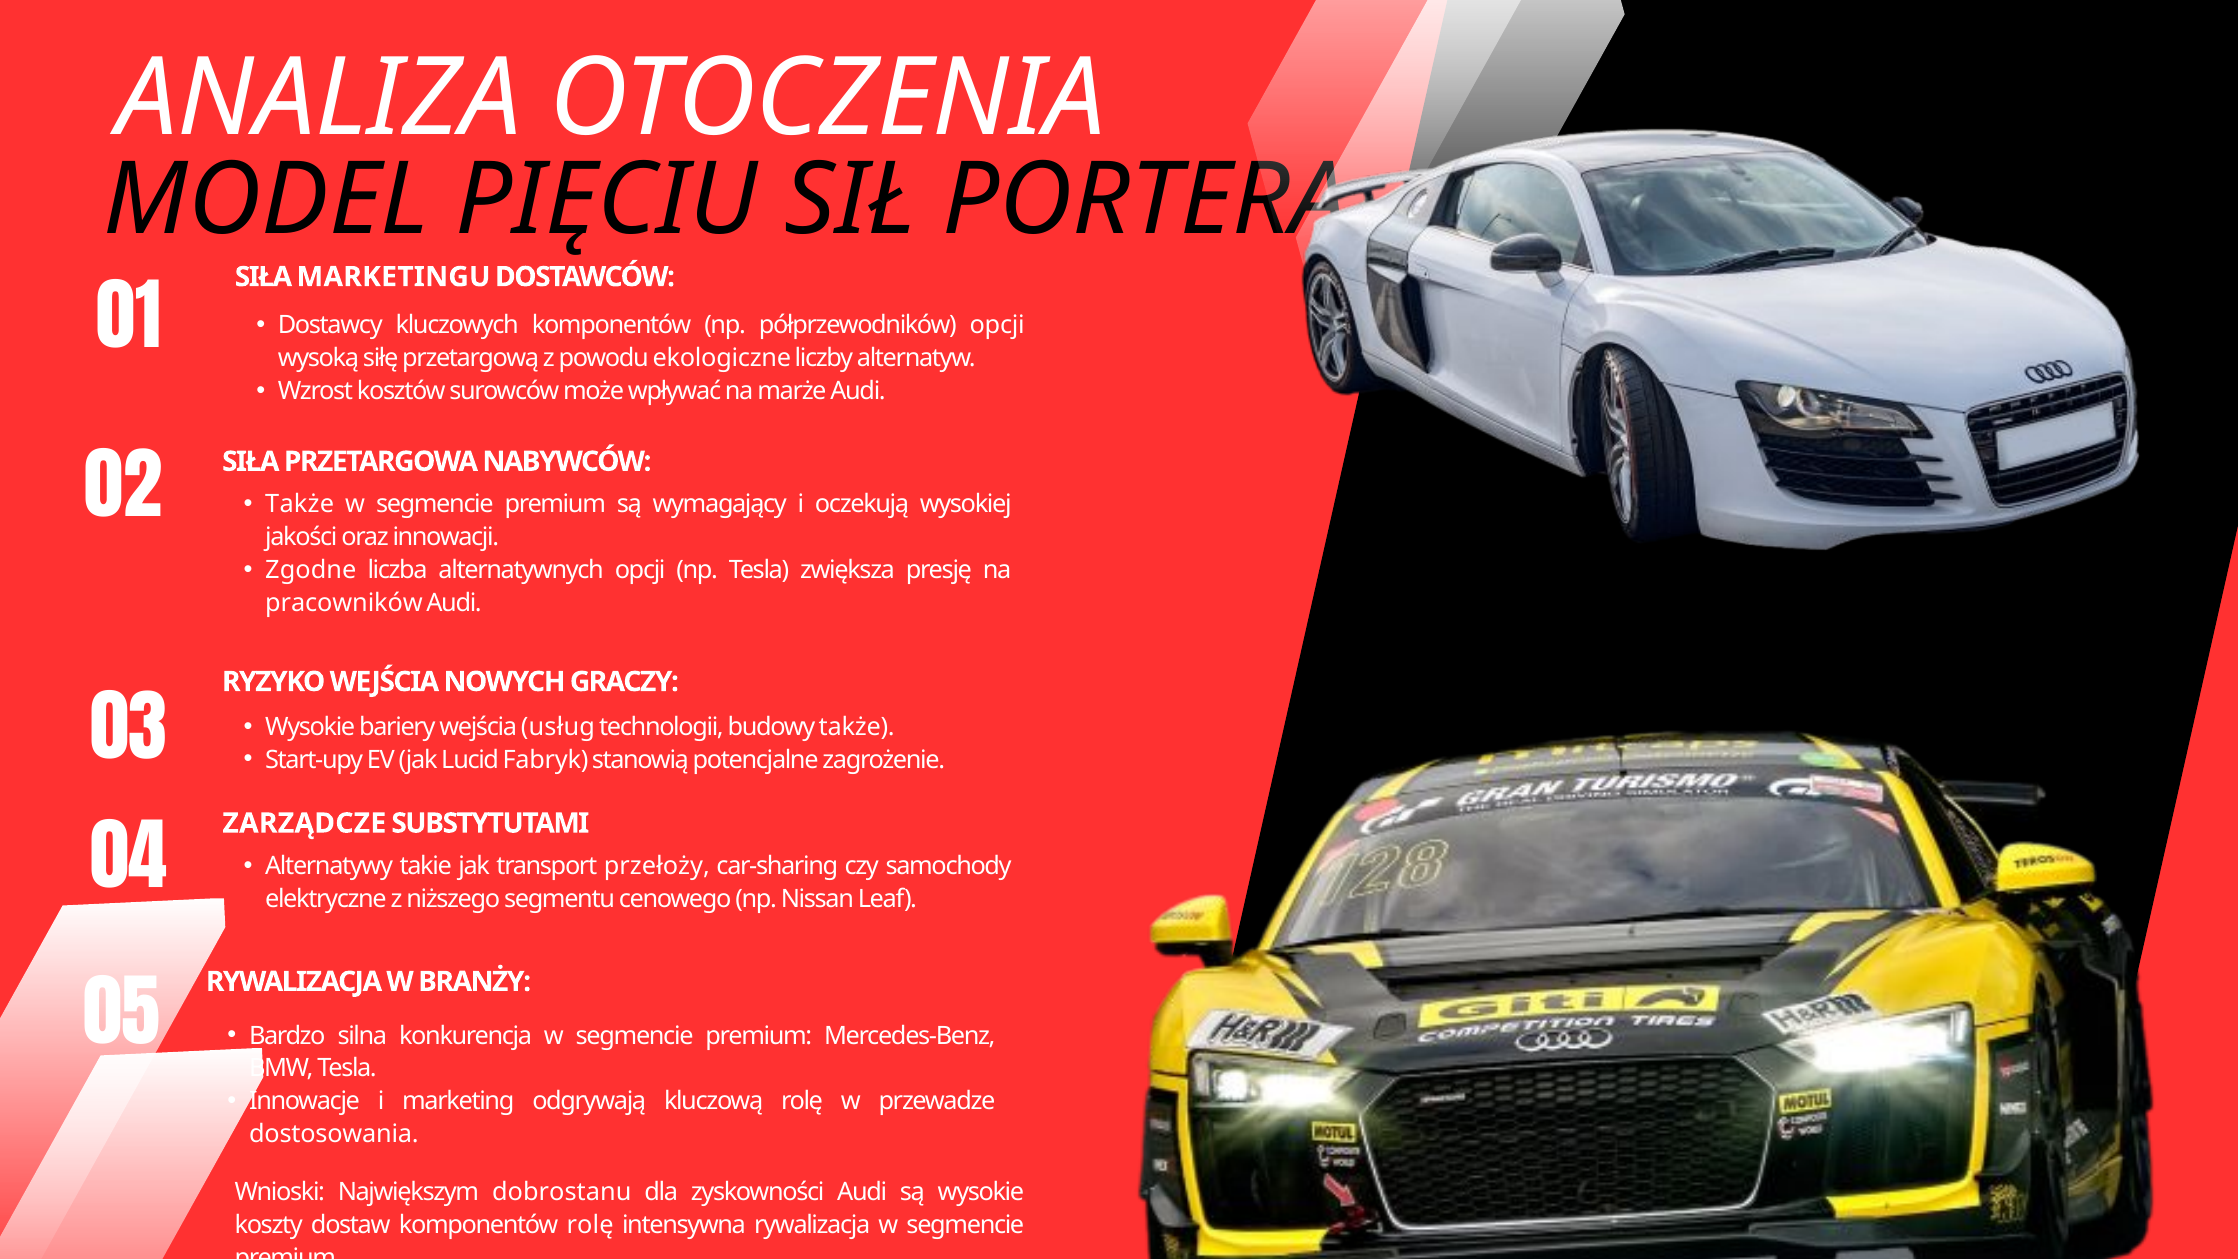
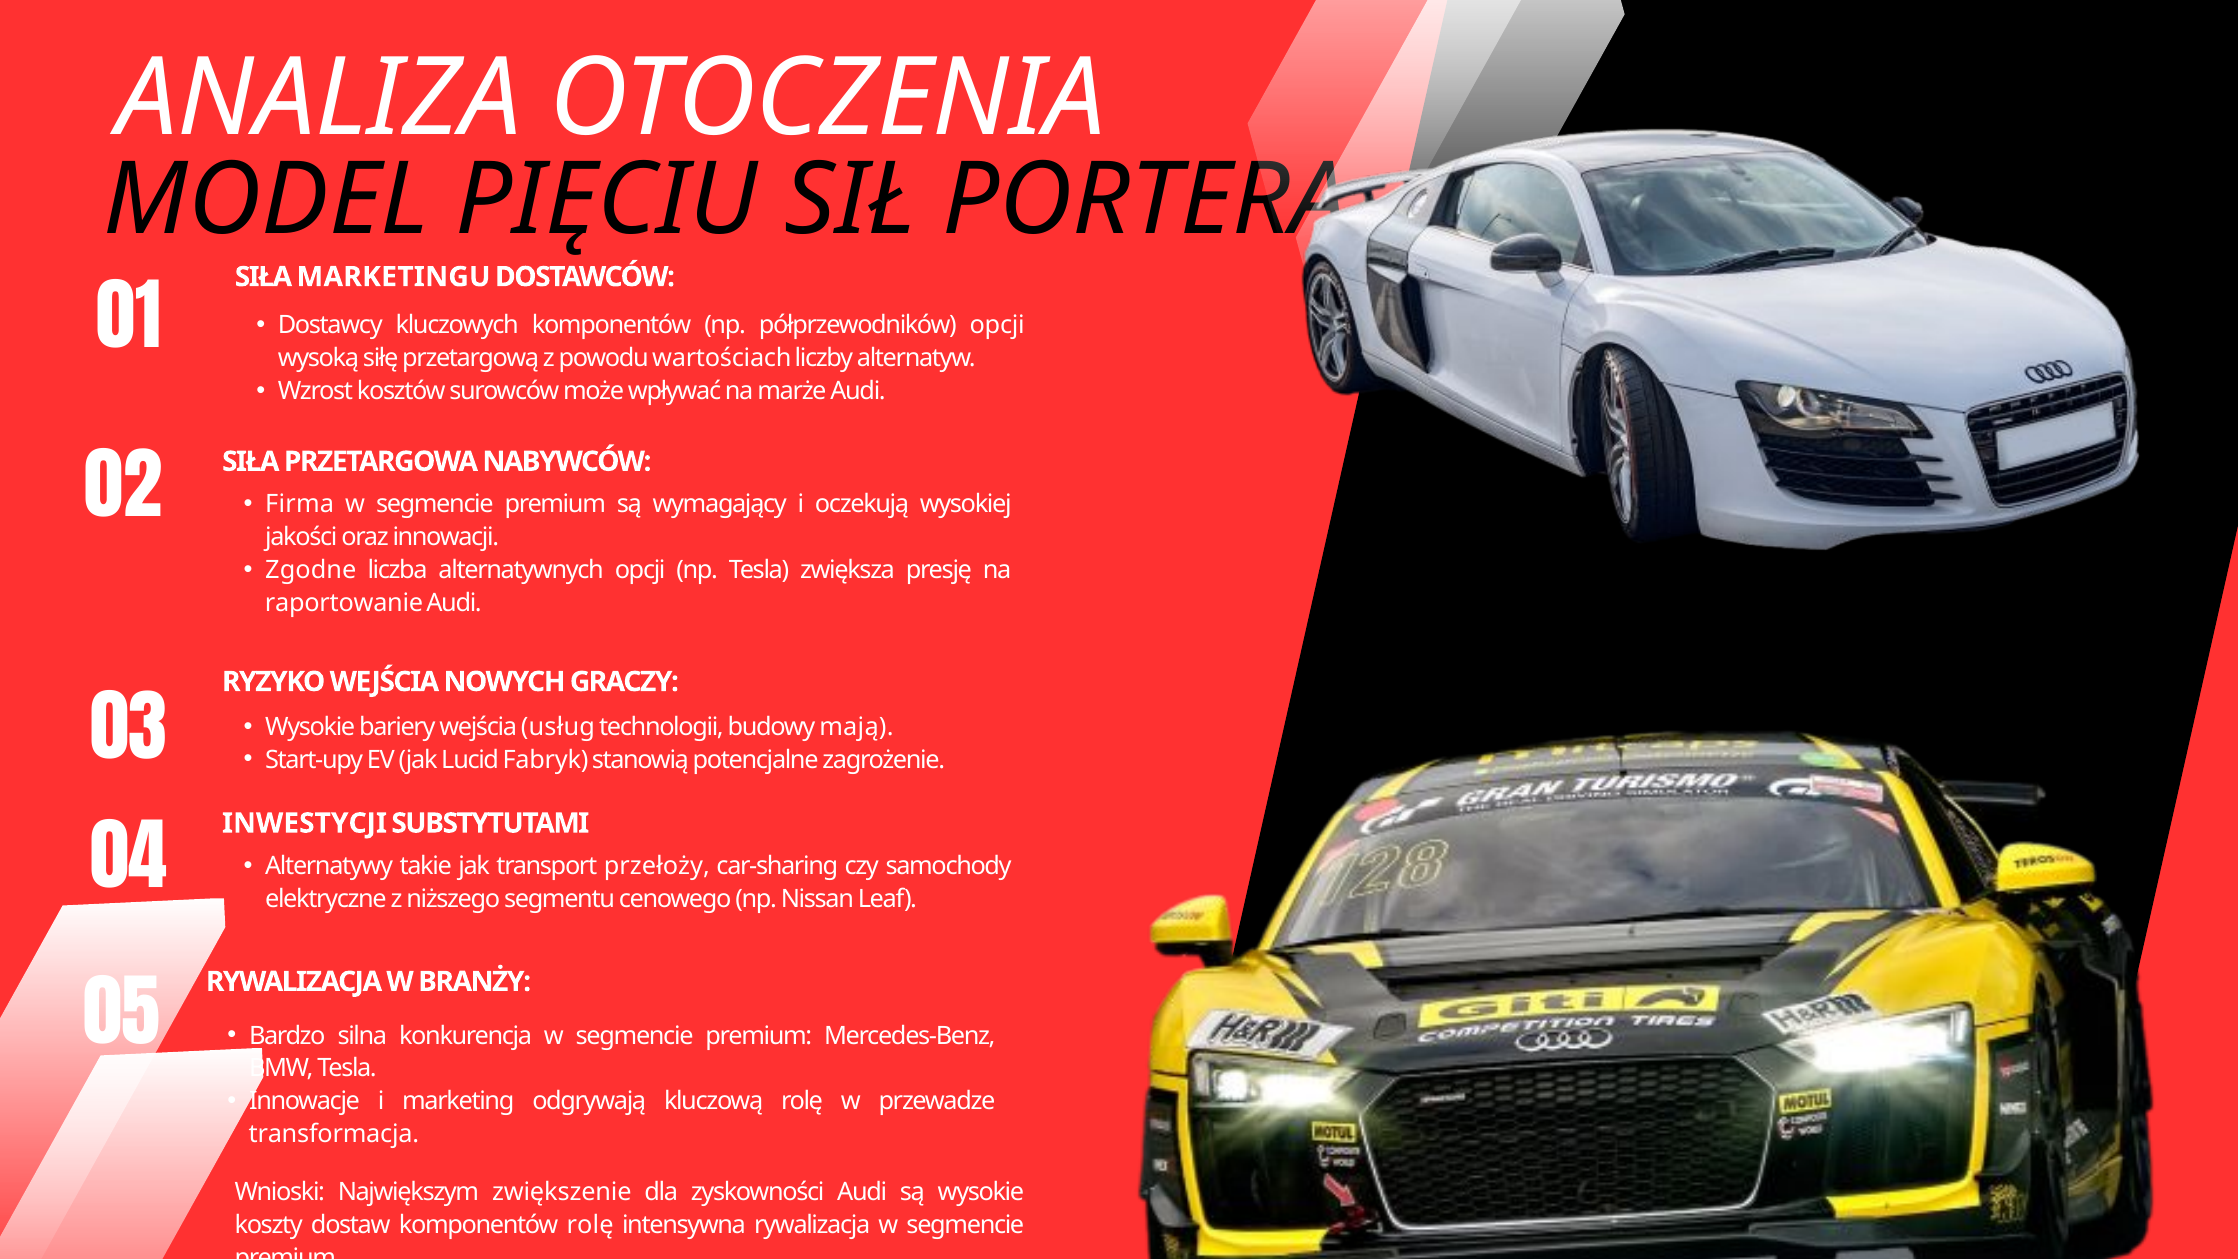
ekologiczne: ekologiczne -> wartościach
Także at (300, 505): Także -> Firma
pracowników: pracowników -> raportowanie
budowy także: także -> mają
ZARZĄDCZE: ZARZĄDCZE -> INWESTYCJI
dostosowania: dostosowania -> transformacja
dobrostanu: dobrostanu -> zwiększenie
